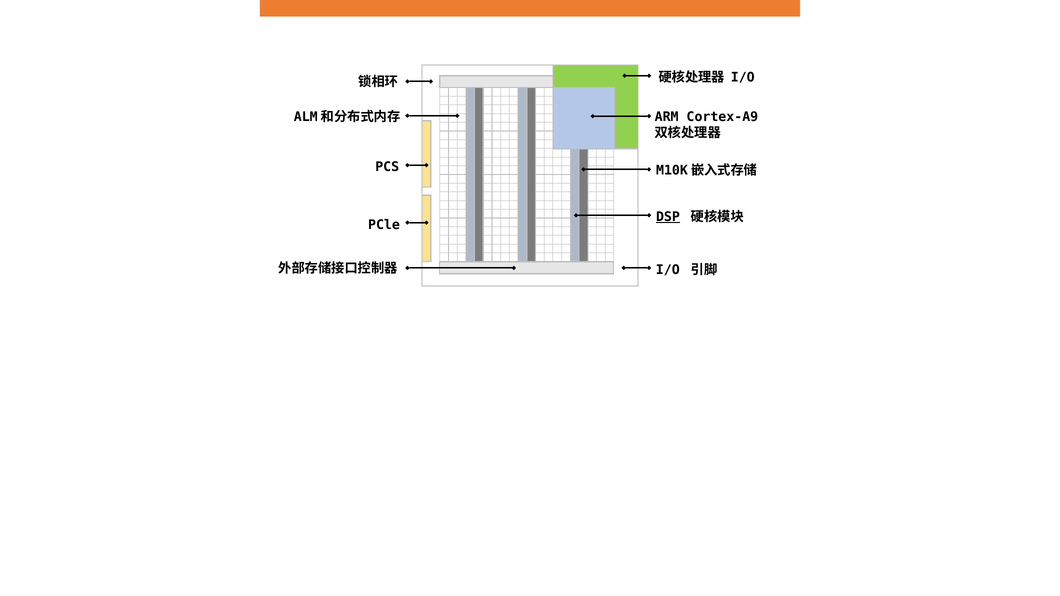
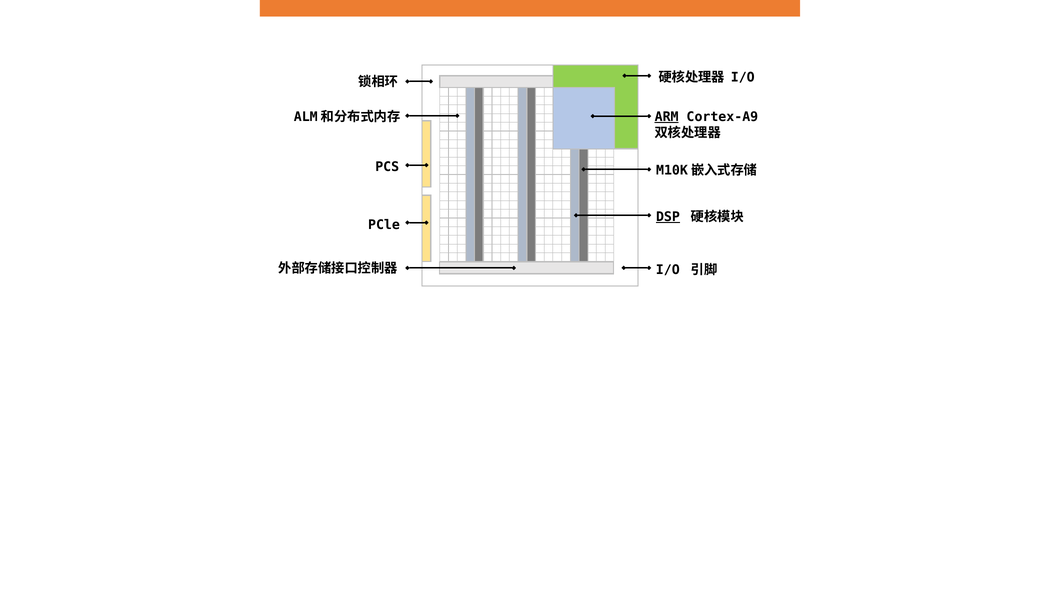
ARM underline: none -> present
